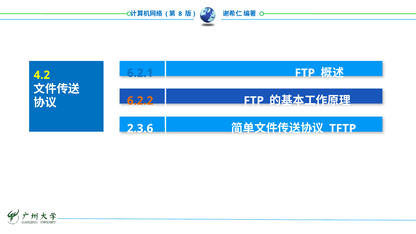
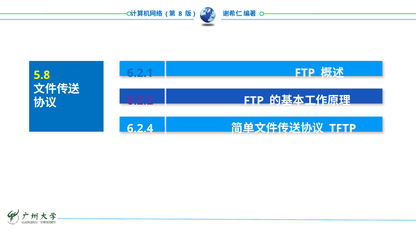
4.2: 4.2 -> 5.8
6.2.2 colour: orange -> purple
2.3.6: 2.3.6 -> 6.2.4
